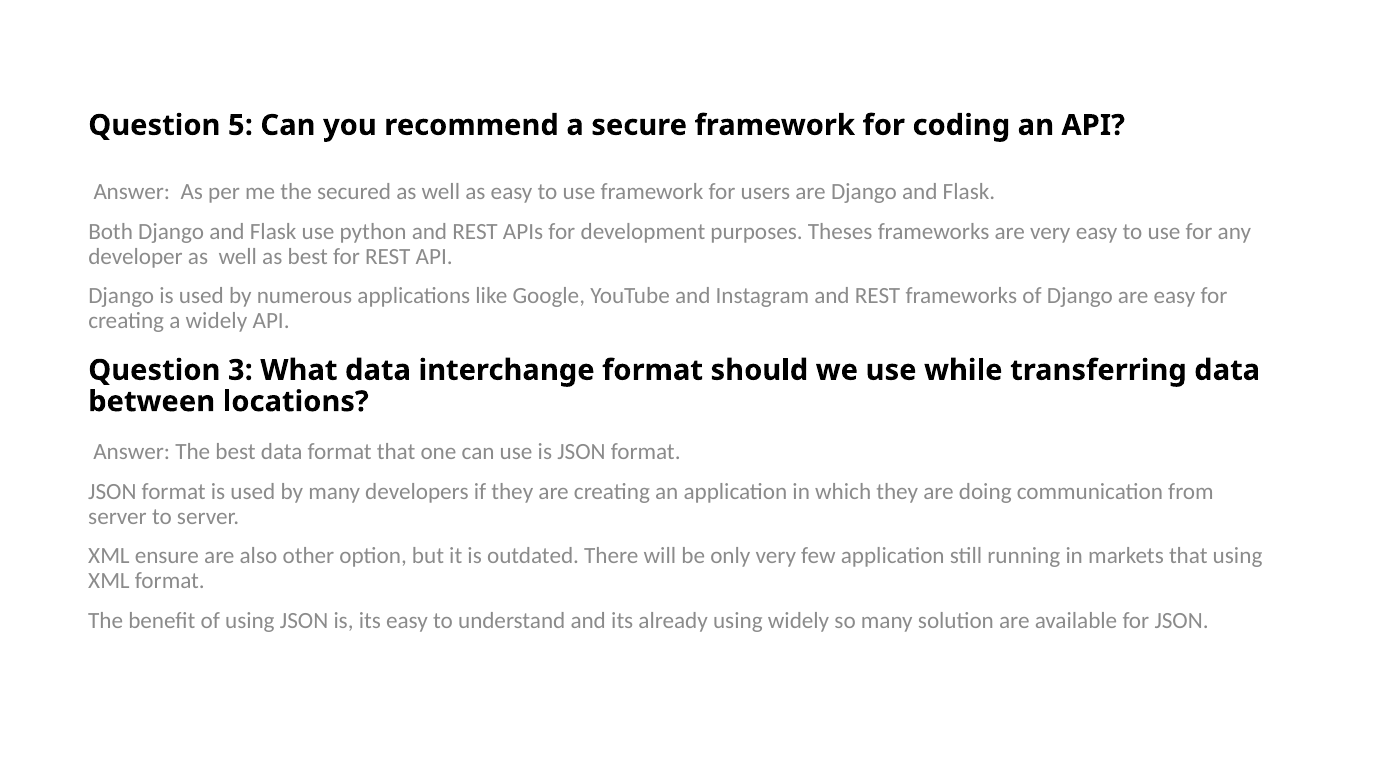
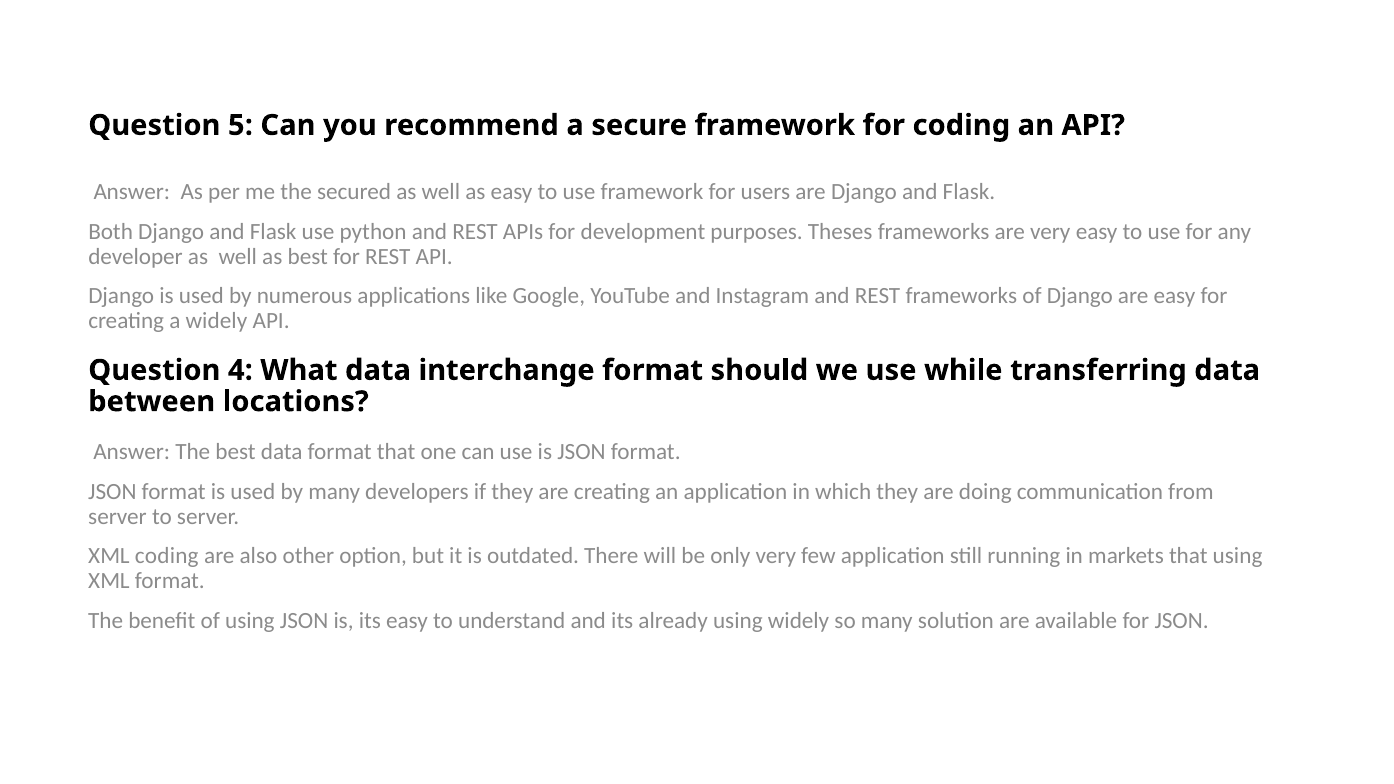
3: 3 -> 4
XML ensure: ensure -> coding
